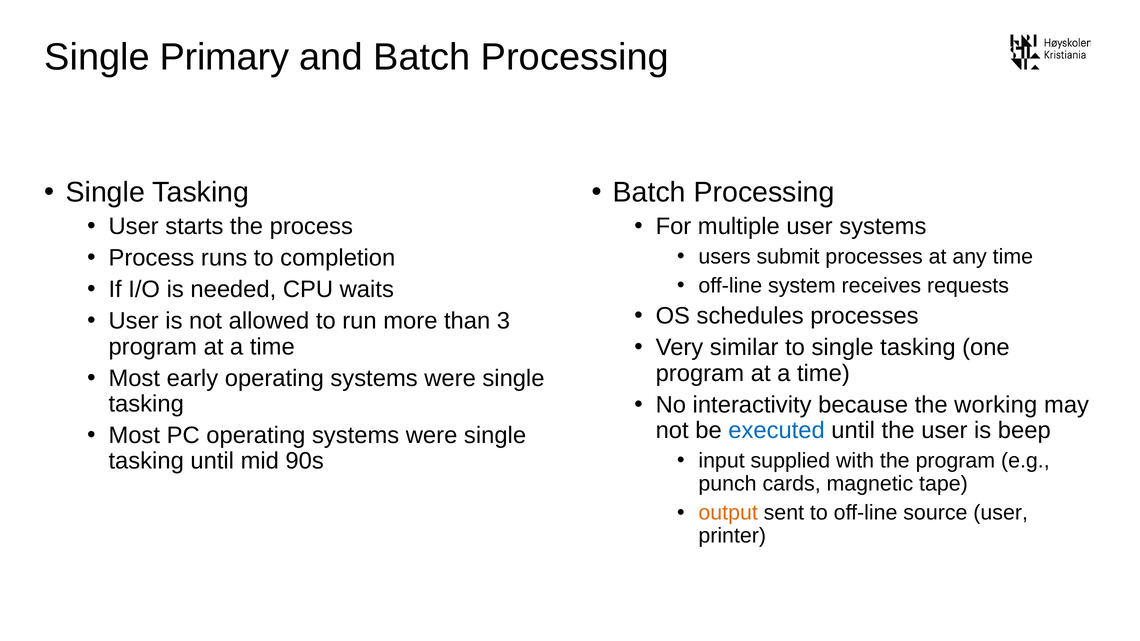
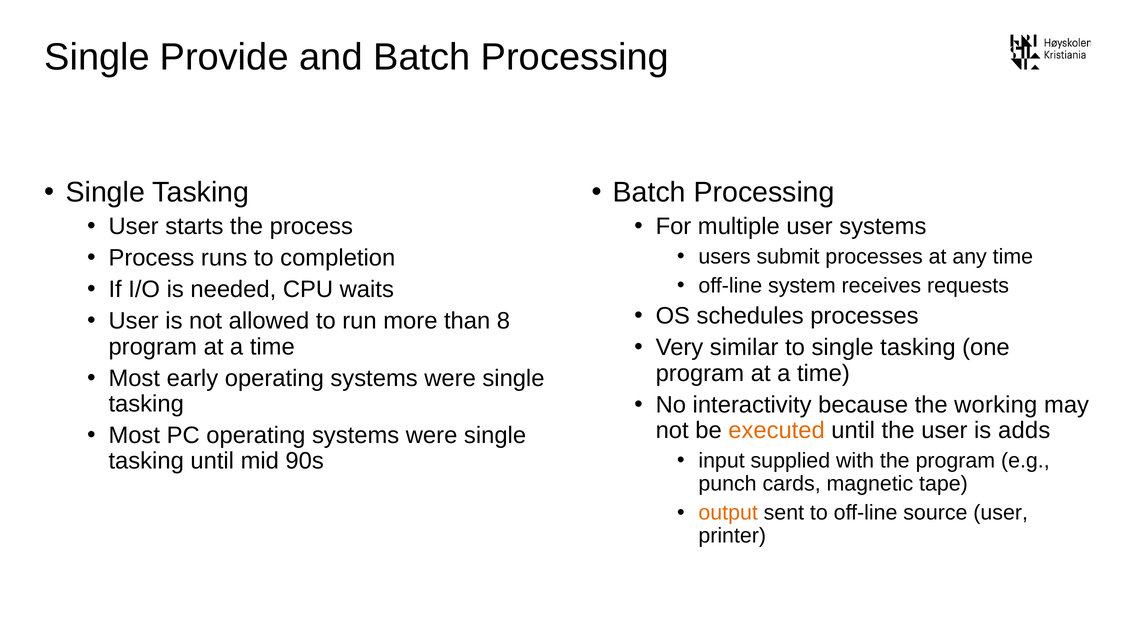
Primary: Primary -> Provide
3: 3 -> 8
executed colour: blue -> orange
beep: beep -> adds
